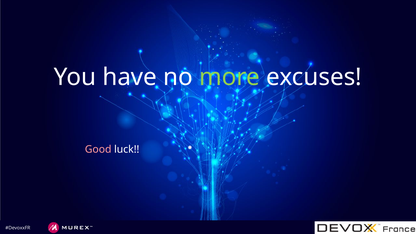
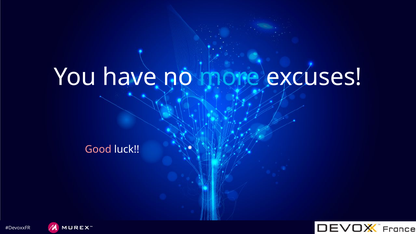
more colour: light green -> light blue
